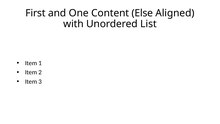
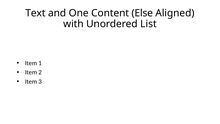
First: First -> Text
